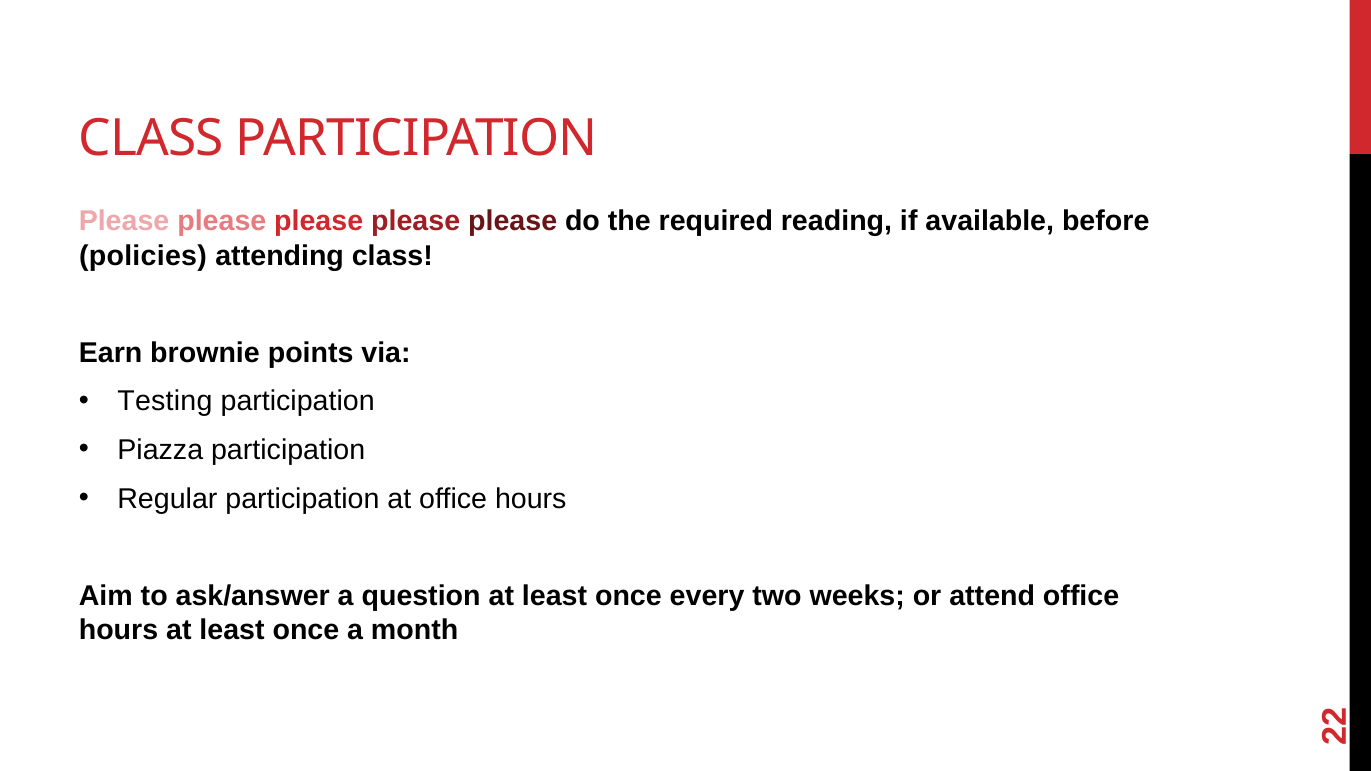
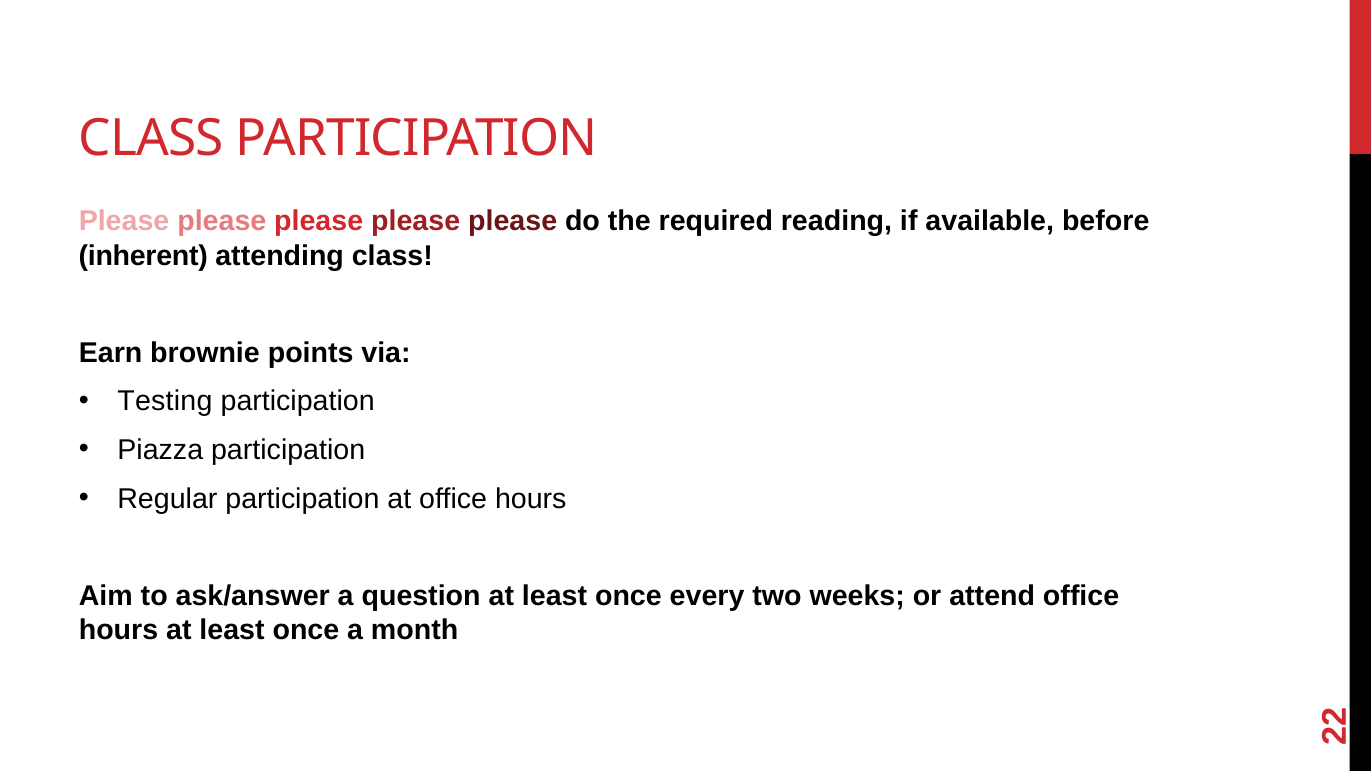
policies: policies -> inherent
